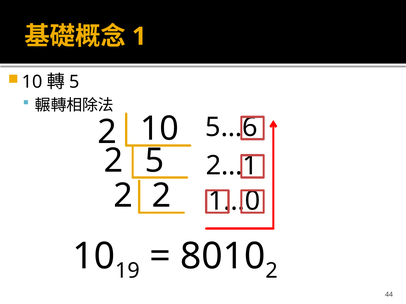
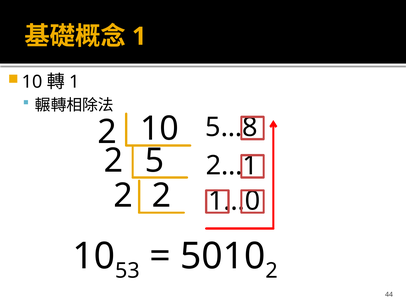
5 at (74, 82): 5 -> 1
5…6: 5…6 -> 5…8
19: 19 -> 53
8010: 8010 -> 5010
